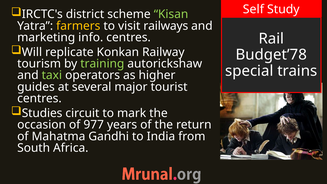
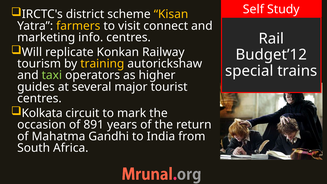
Kisan colour: light green -> yellow
railways: railways -> connect
Budget’78: Budget’78 -> Budget’12
training colour: light green -> yellow
Studies: Studies -> Kolkata
977: 977 -> 891
